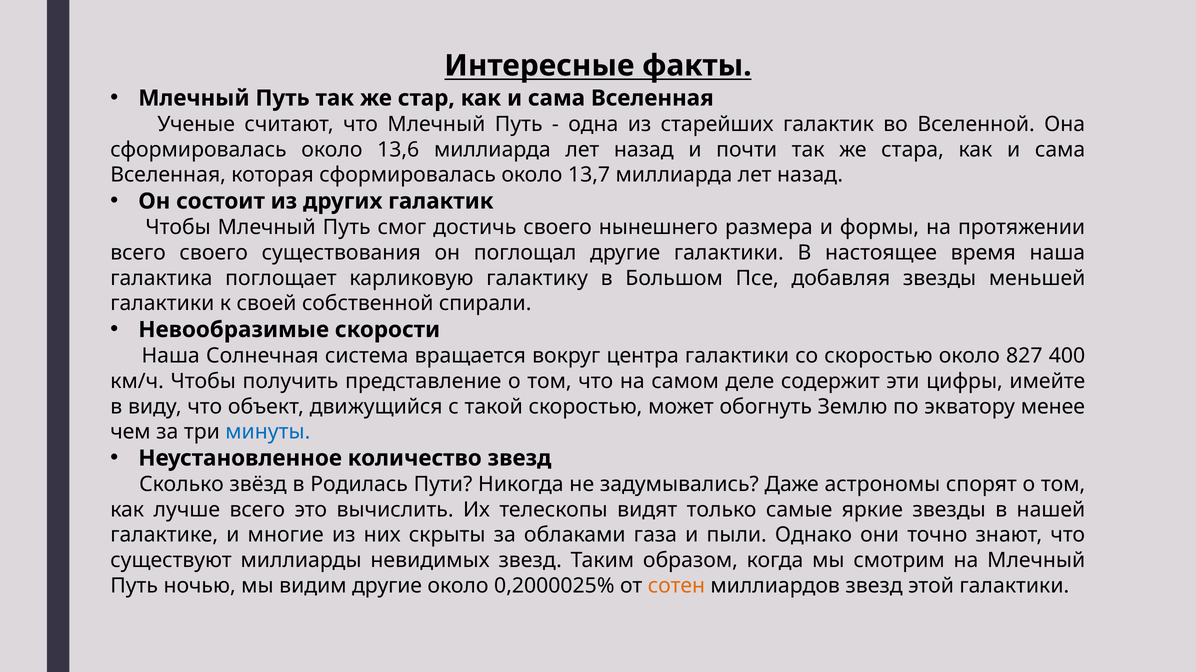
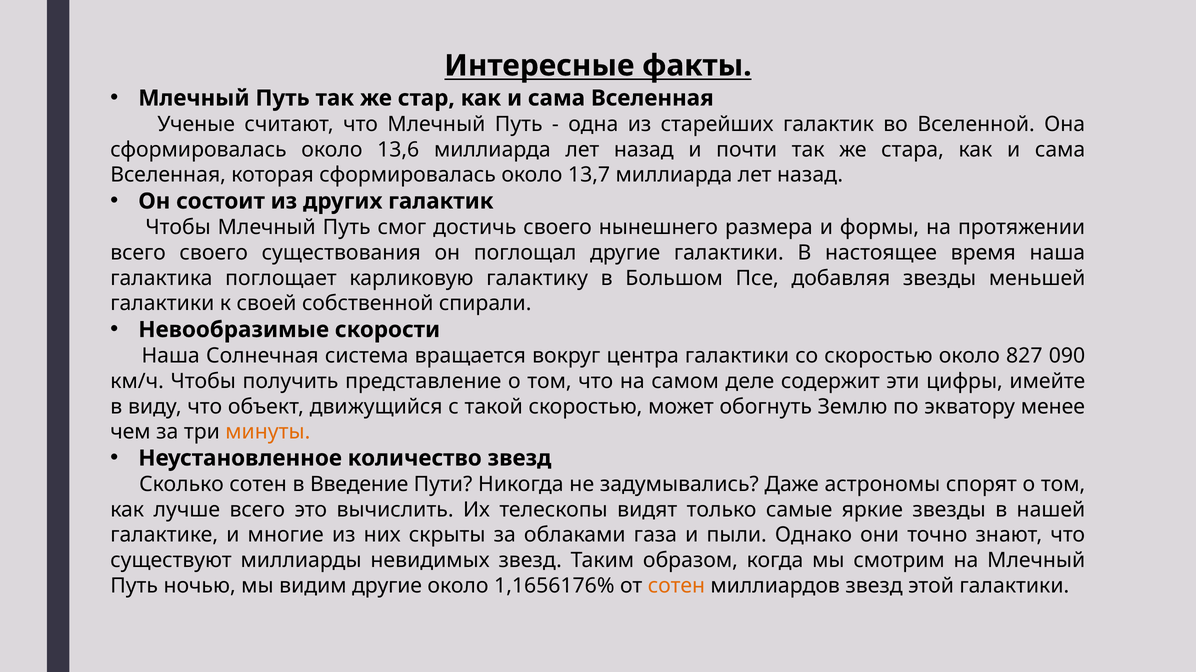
400: 400 -> 090
минуты colour: blue -> orange
Сколько звёзд: звёзд -> сотен
Родилась: Родилась -> Введение
0,2000025%: 0,2000025% -> 1,1656176%
